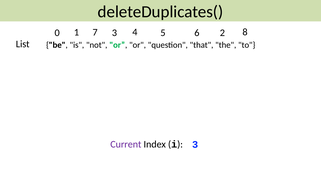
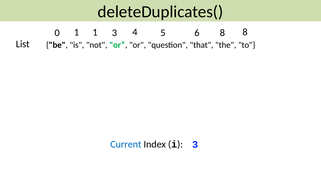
1 7: 7 -> 1
6 2: 2 -> 8
Current colour: purple -> blue
